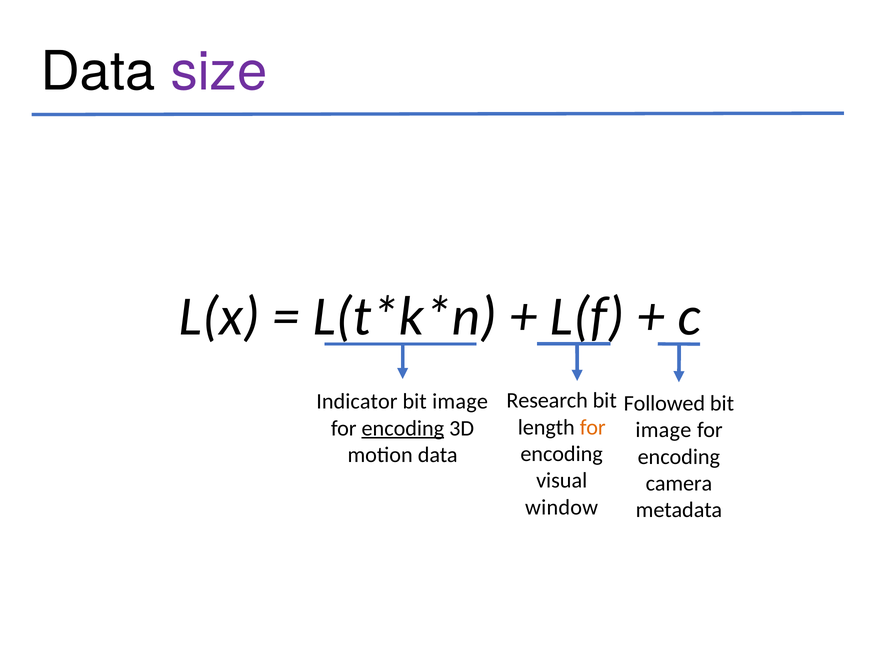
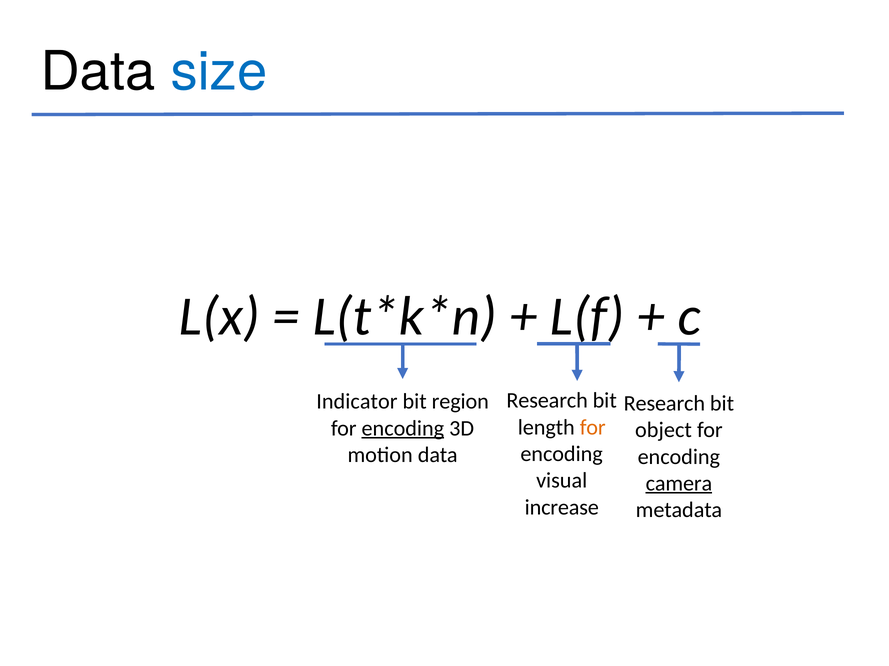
size colour: purple -> blue
image at (460, 402): image -> region
Followed at (664, 404): Followed -> Research
image at (663, 431): image -> object
camera underline: none -> present
window: window -> increase
